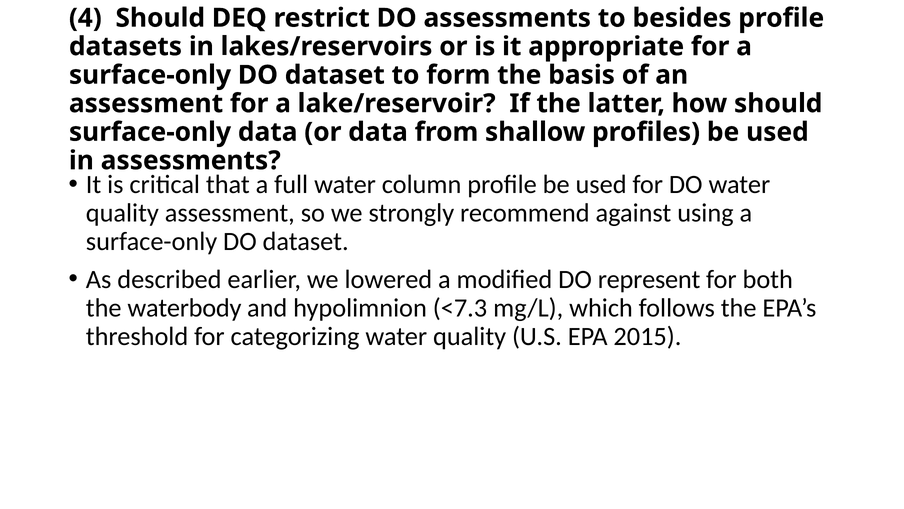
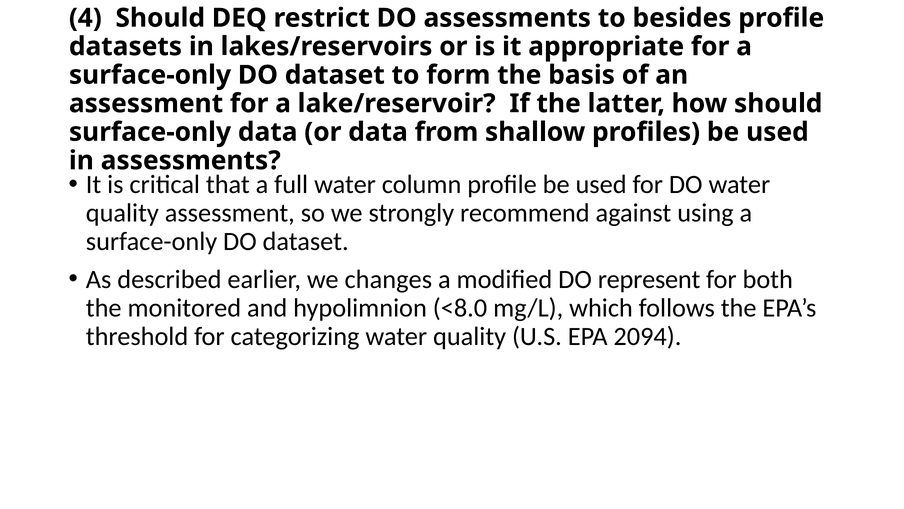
lowered: lowered -> changes
waterbody: waterbody -> monitored
<7.3: <7.3 -> <8.0
2015: 2015 -> 2094
